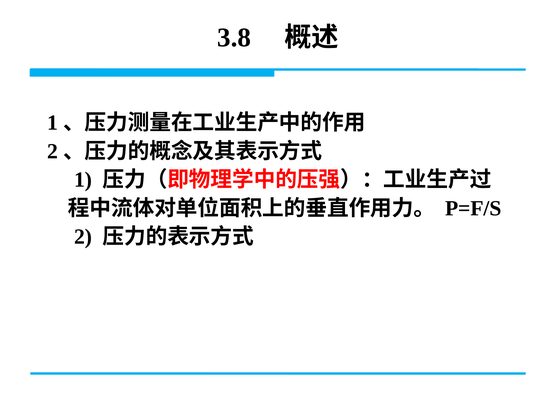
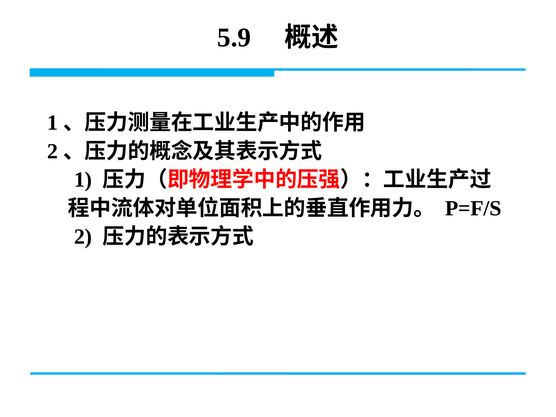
3.8: 3.8 -> 5.9
